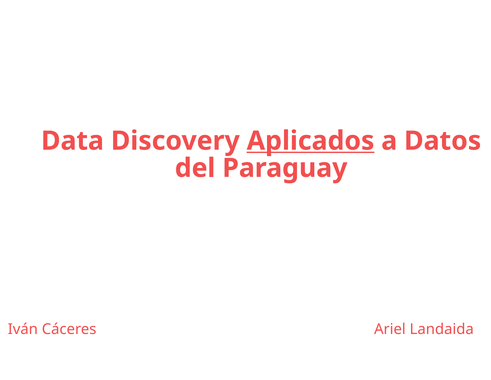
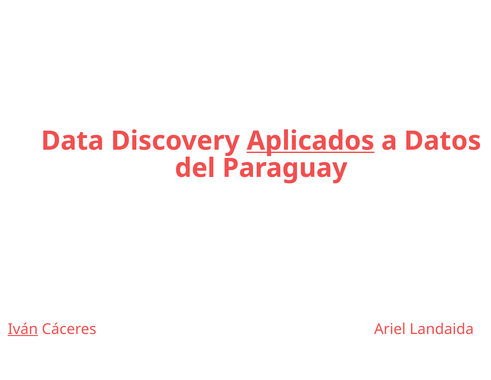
Iván underline: none -> present
